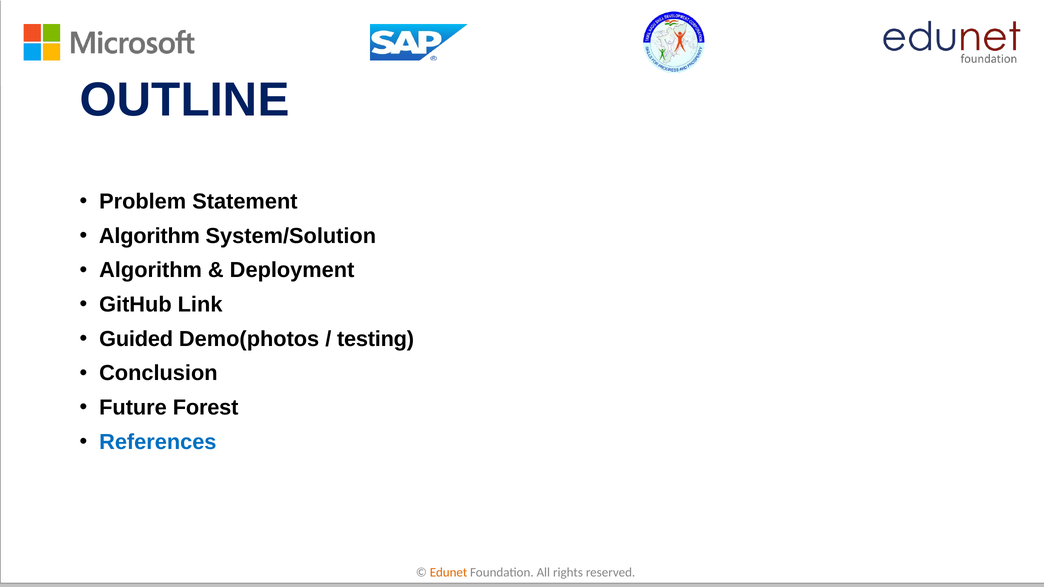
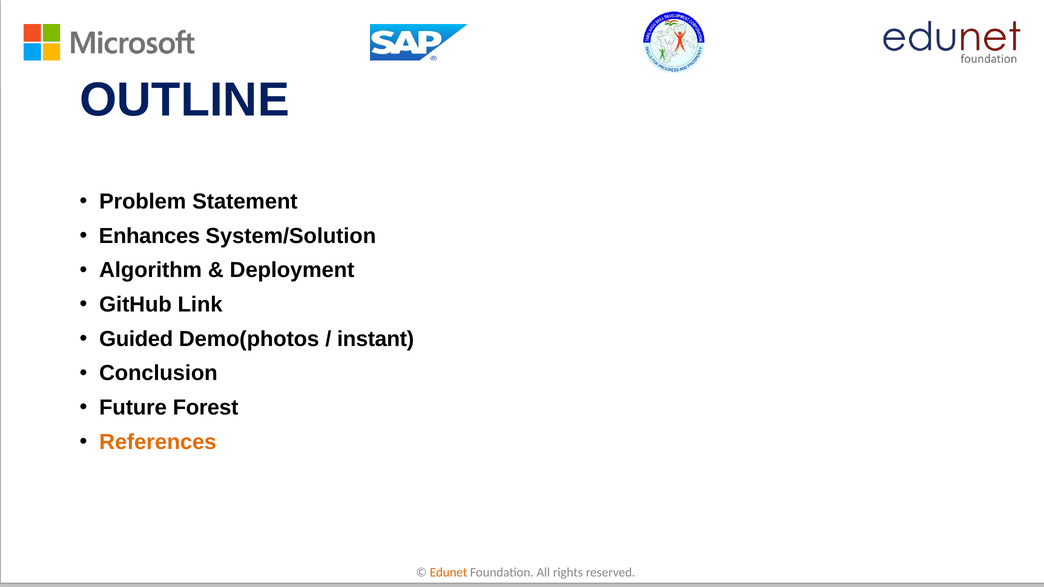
Algorithm at (149, 236): Algorithm -> Enhances
testing: testing -> instant
References colour: blue -> orange
